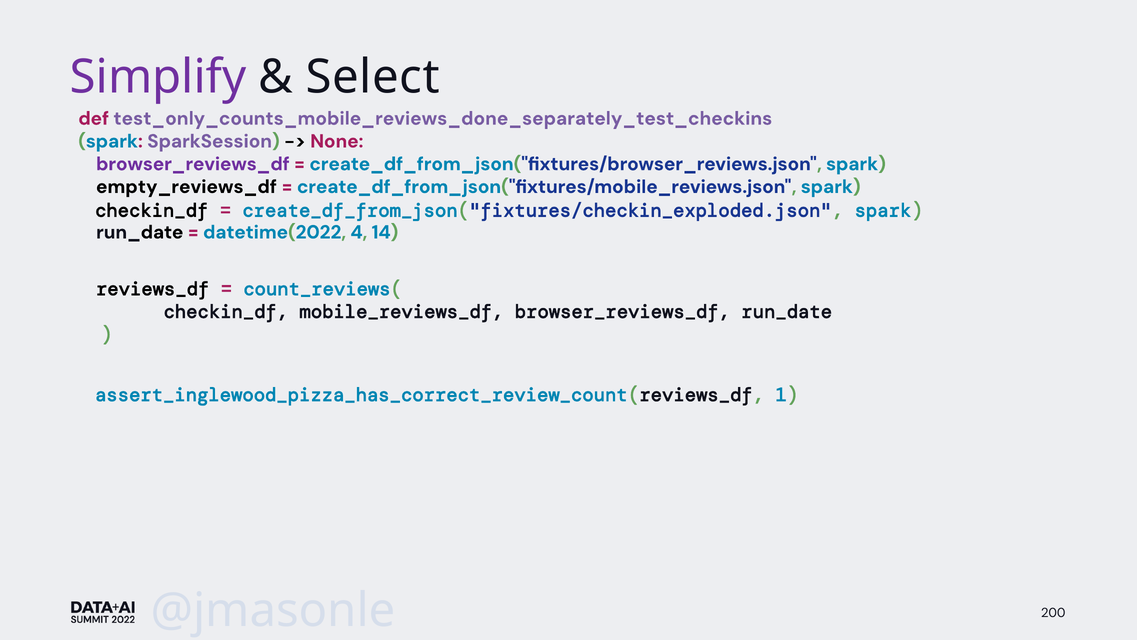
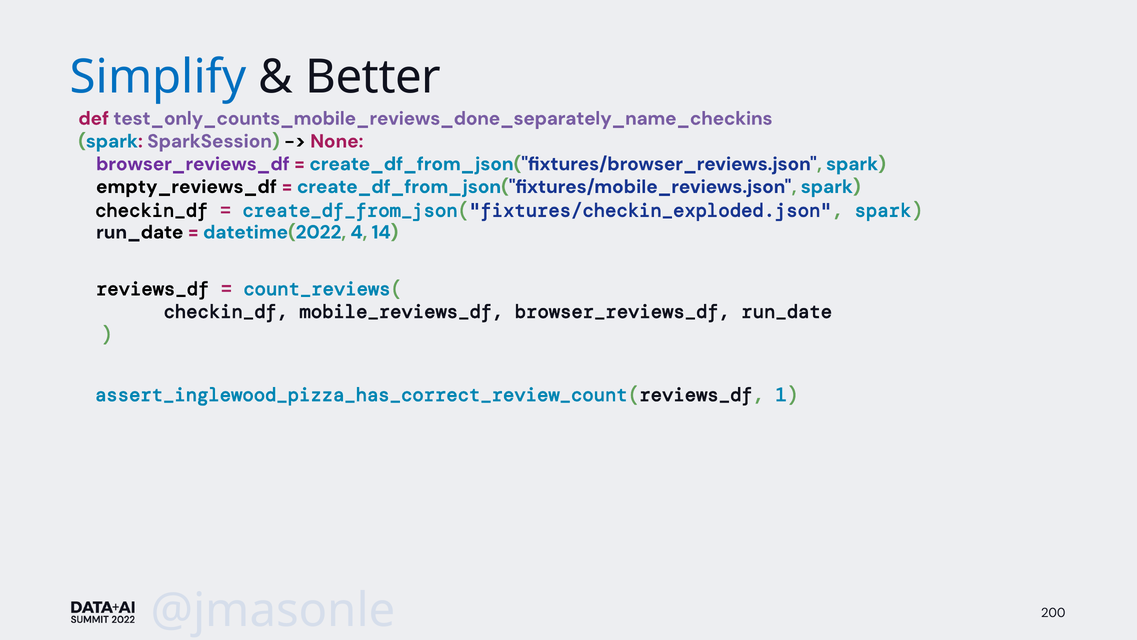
Simplify colour: purple -> blue
Select: Select -> Better
test_only_counts_mobile_reviews_done_separately_test_checkins: test_only_counts_mobile_reviews_done_separately_test_checkins -> test_only_counts_mobile_reviews_done_separately_name_checkins
